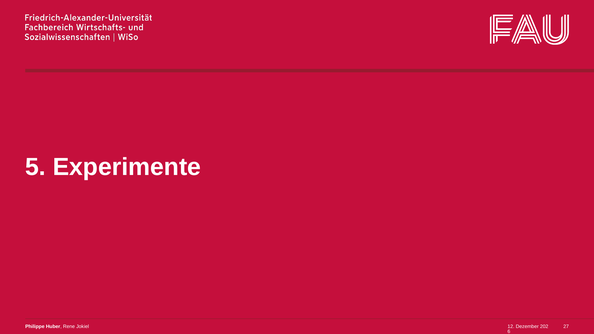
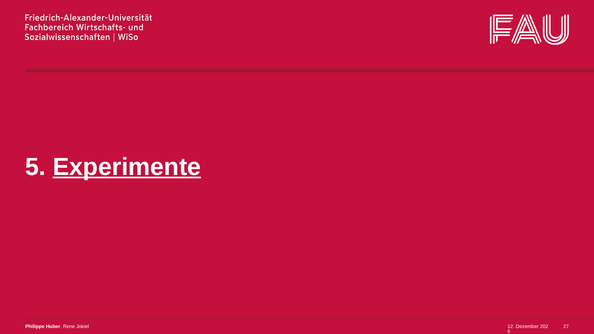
Experimente underline: none -> present
